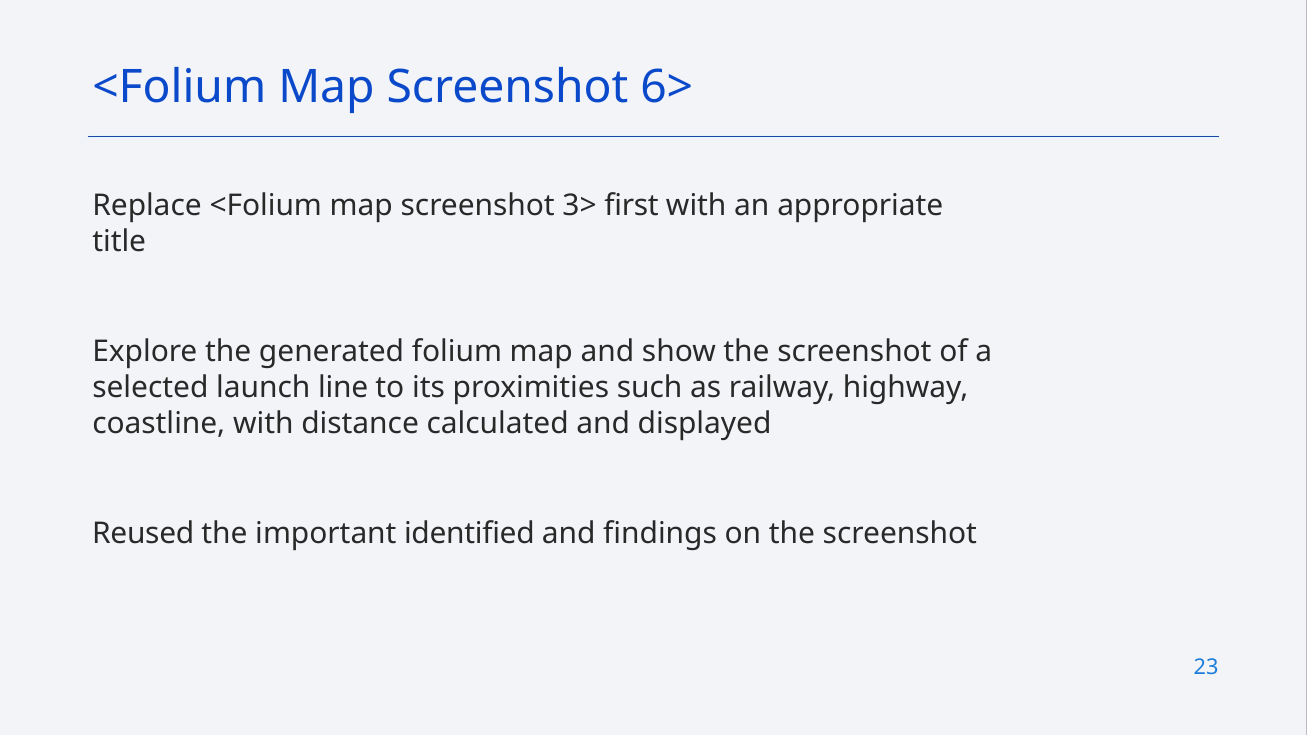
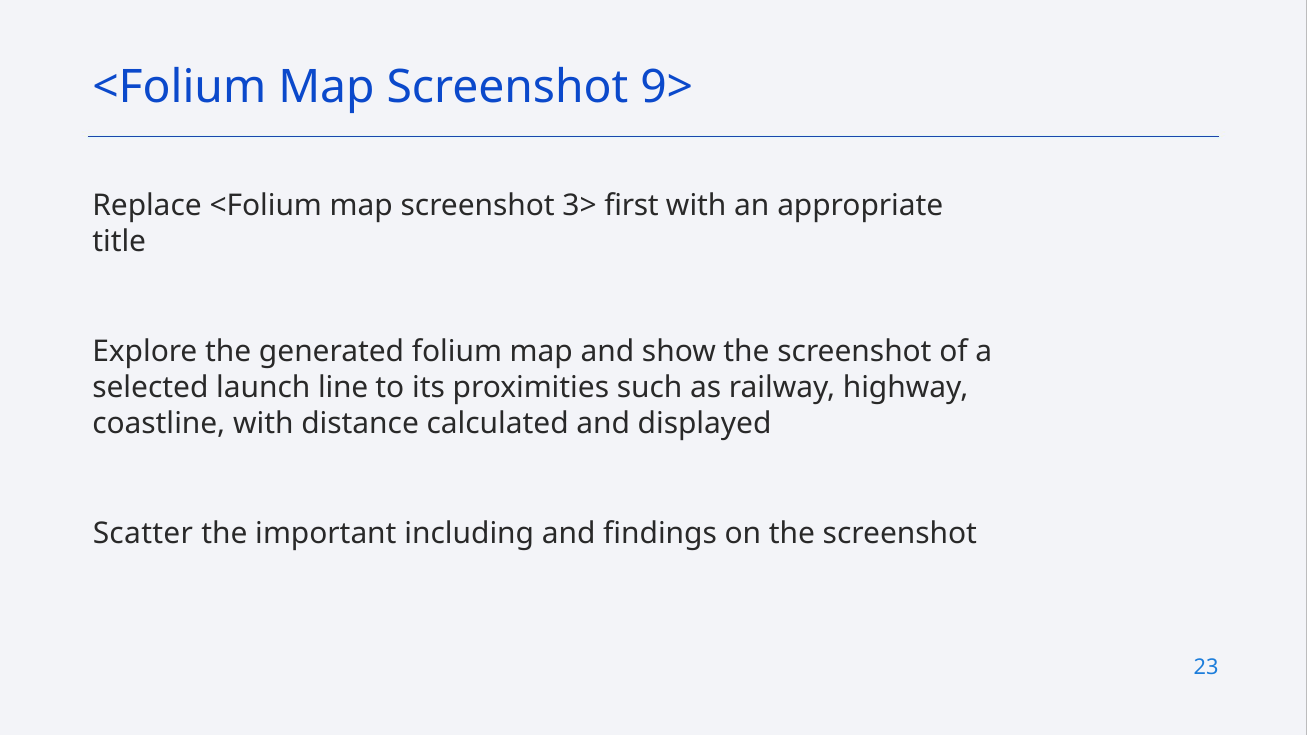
6>: 6> -> 9>
Reused: Reused -> Scatter
identified: identified -> including
